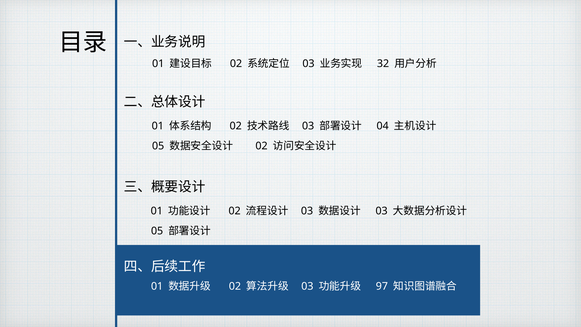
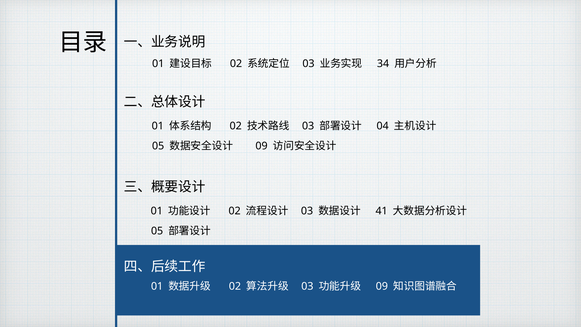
32: 32 -> 34
02 at (262, 146): 02 -> 09
03 at (382, 211): 03 -> 41
97 at (382, 286): 97 -> 09
